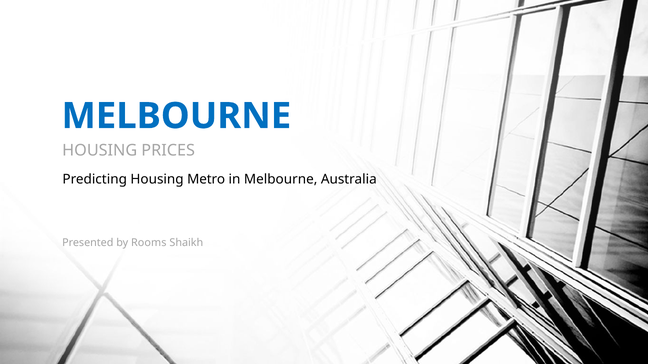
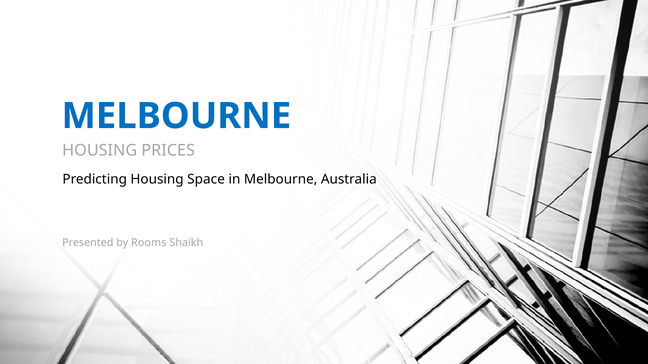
Metro: Metro -> Space
